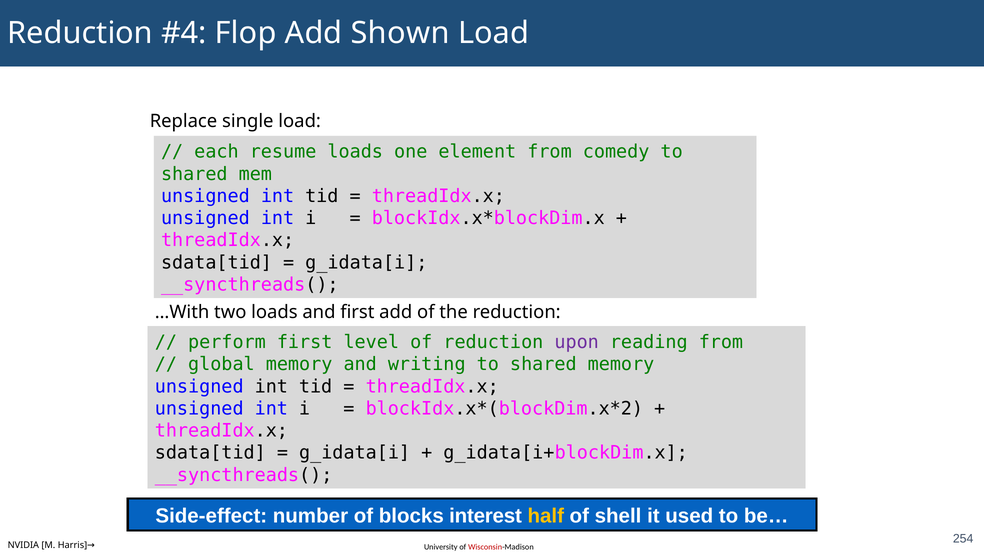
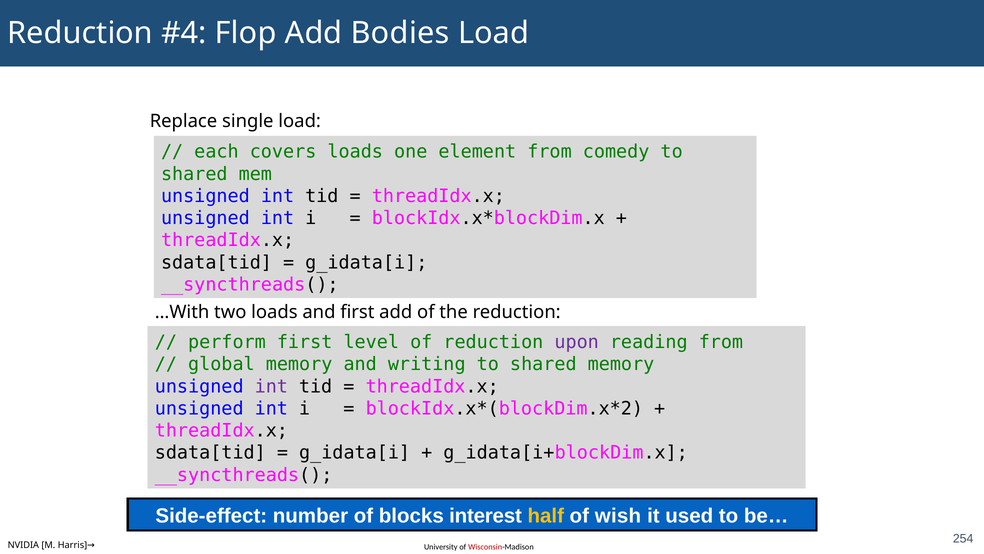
Shown: Shown -> Bodies
resume: resume -> covers
int at (271, 386) colour: black -> purple
shell: shell -> wish
